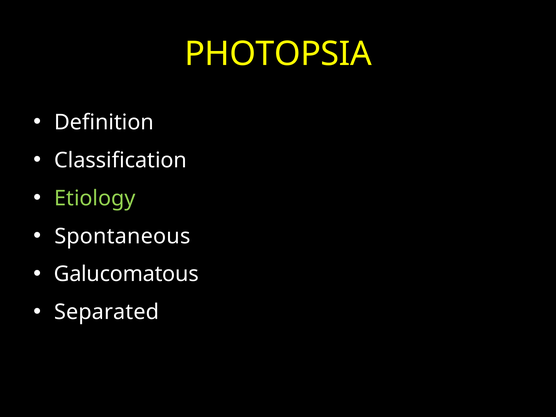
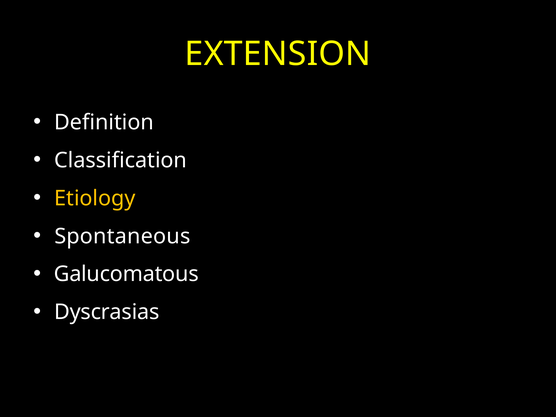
PHOTOPSIA: PHOTOPSIA -> EXTENSION
Etiology colour: light green -> yellow
Separated: Separated -> Dyscrasias
